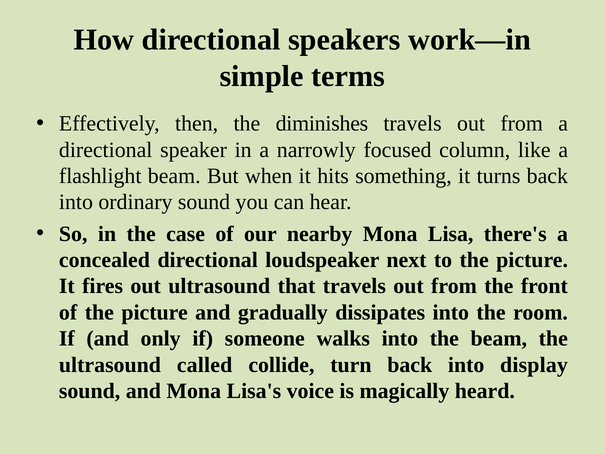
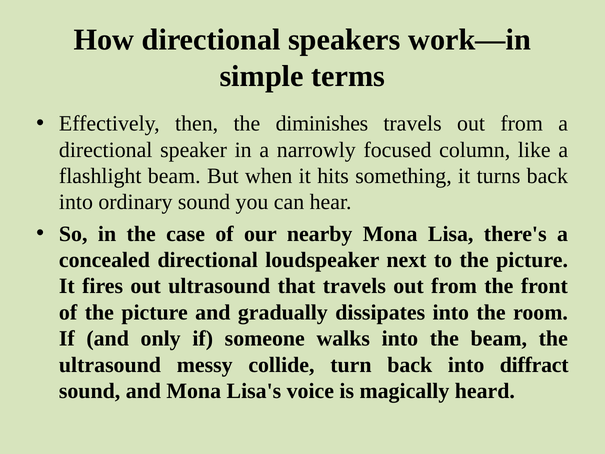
called: called -> messy
display: display -> diffract
